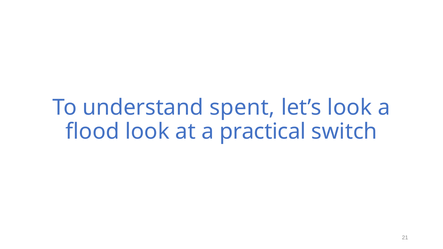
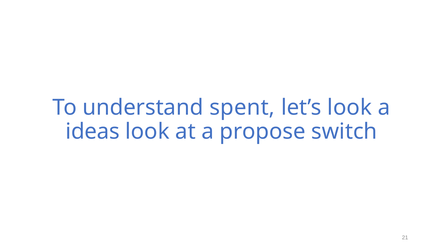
flood: flood -> ideas
practical: practical -> propose
